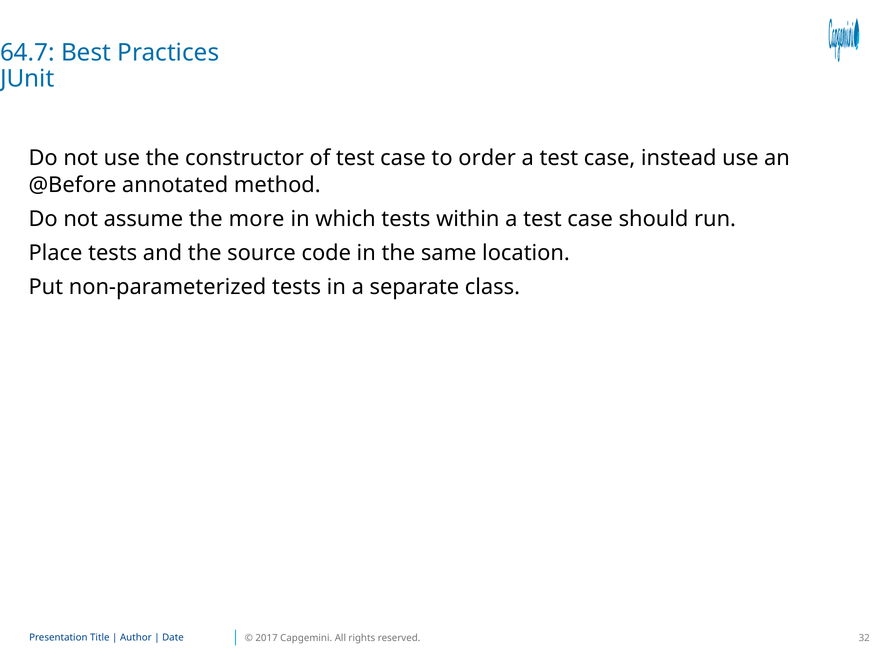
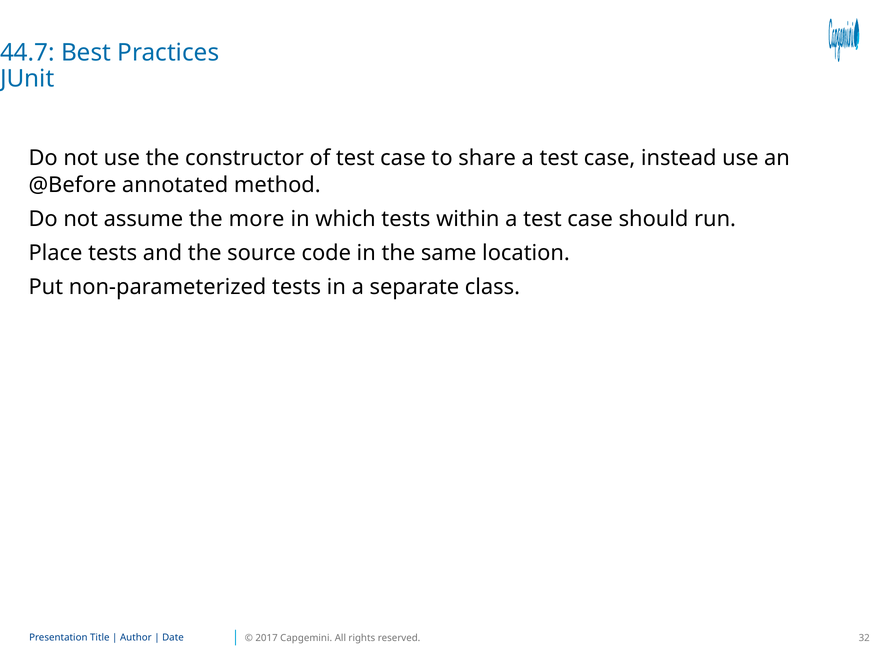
64.7: 64.7 -> 44.7
order: order -> share
